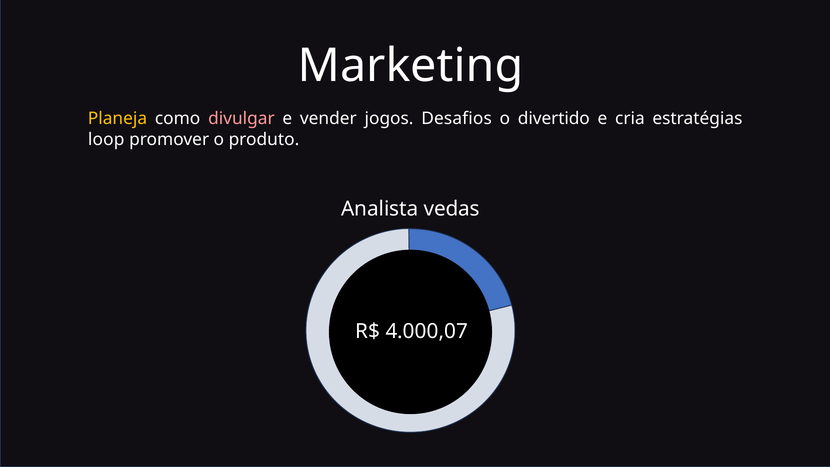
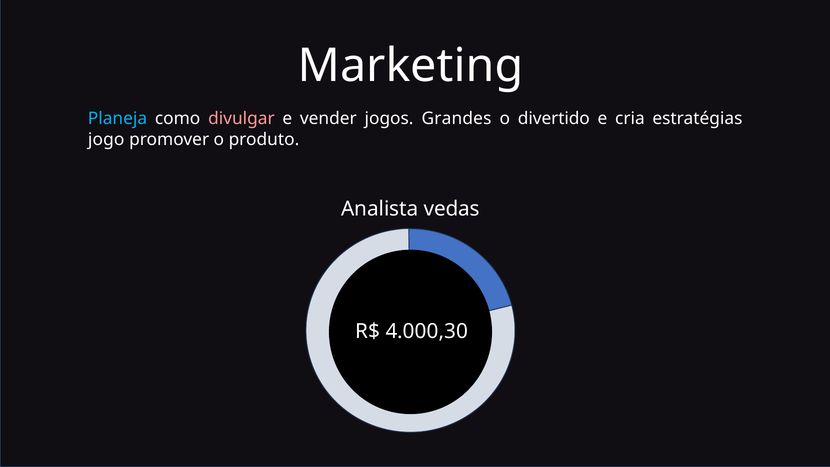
Planeja colour: yellow -> light blue
Desafios: Desafios -> Grandes
loop: loop -> jogo
4.000,07: 4.000,07 -> 4.000,30
